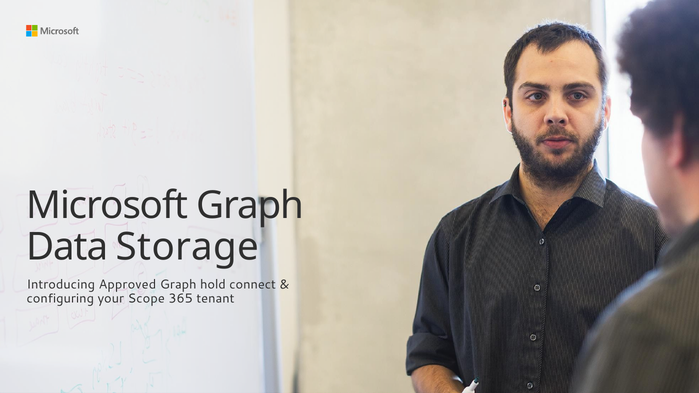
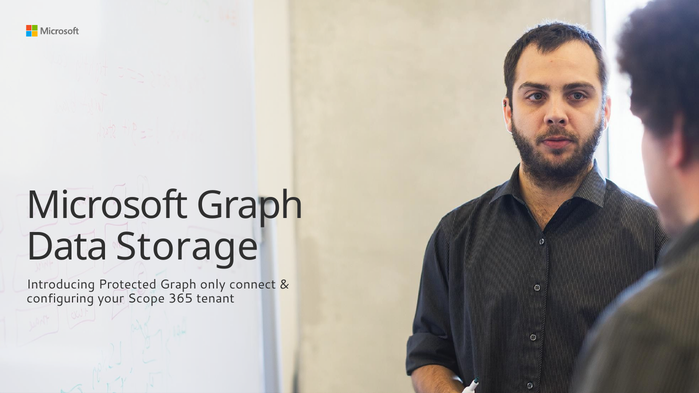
Approved: Approved -> Protected
hold: hold -> only
